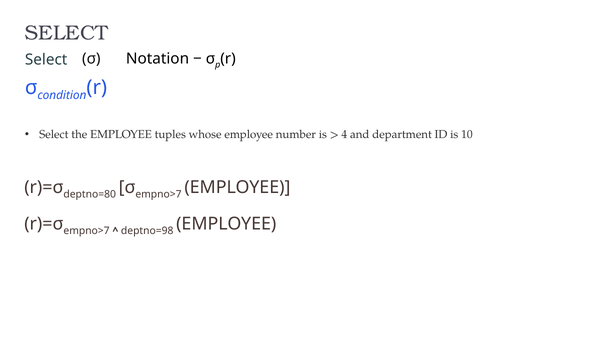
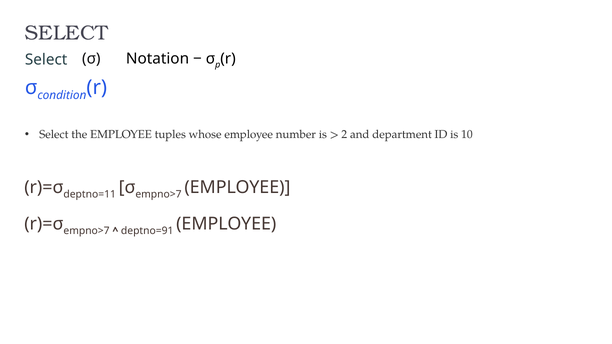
4: 4 -> 2
deptno=80: deptno=80 -> deptno=11
deptno=98: deptno=98 -> deptno=91
